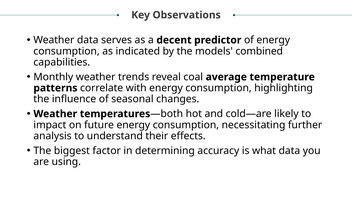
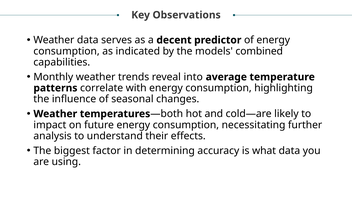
coal: coal -> into
